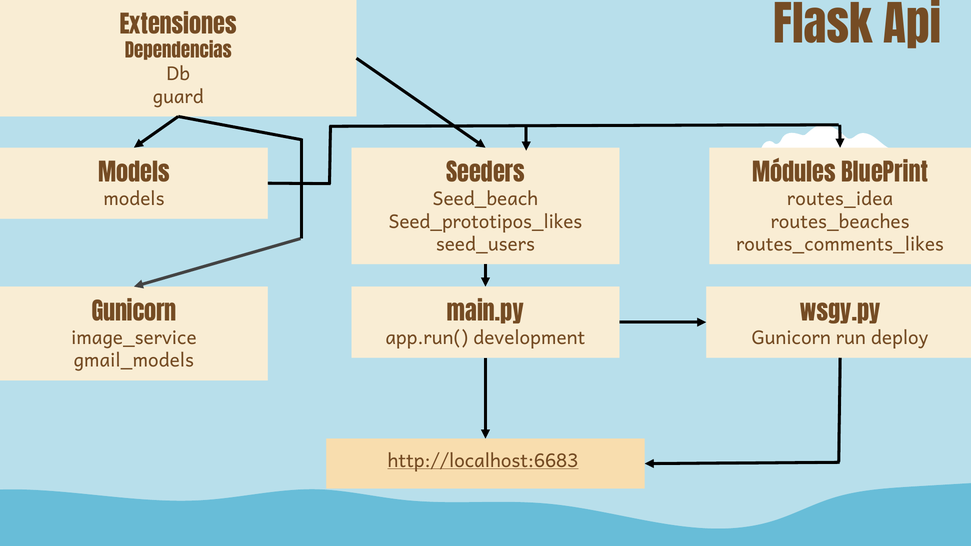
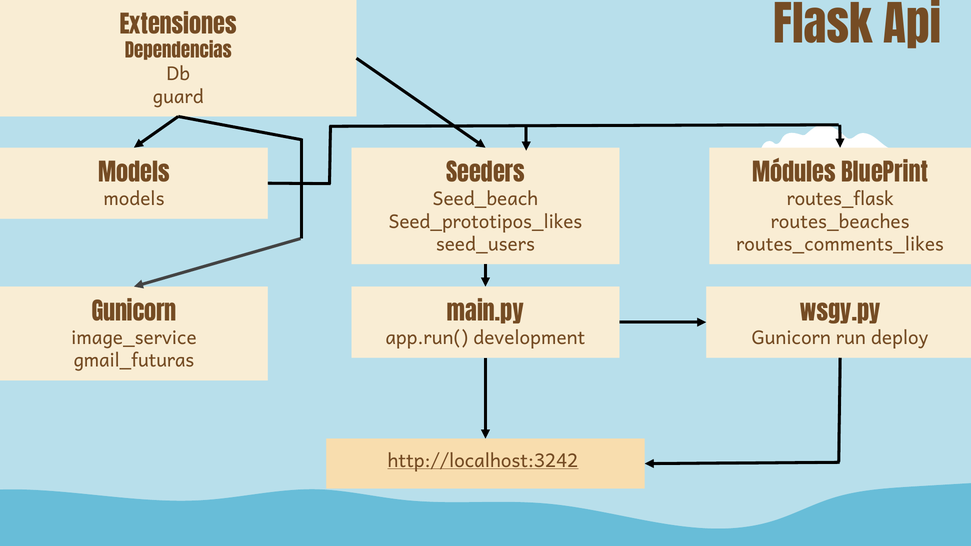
routes_idea: routes_idea -> routes_flask
gmail_models: gmail_models -> gmail_futuras
http://localhost:6683: http://localhost:6683 -> http://localhost:3242
